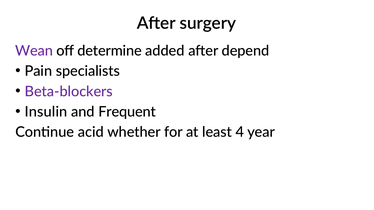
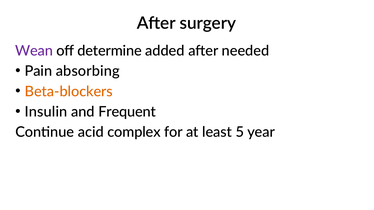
depend: depend -> needed
specialists: specialists -> absorbing
Beta-blockers colour: purple -> orange
whether: whether -> complex
4: 4 -> 5
